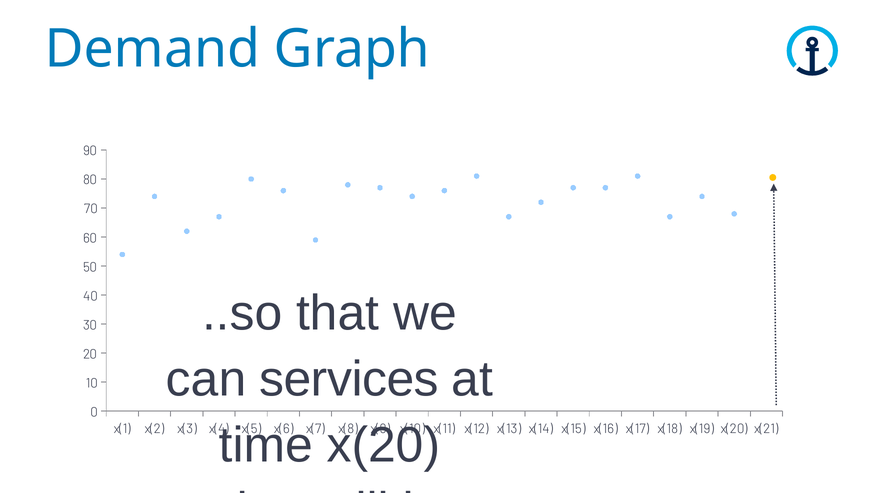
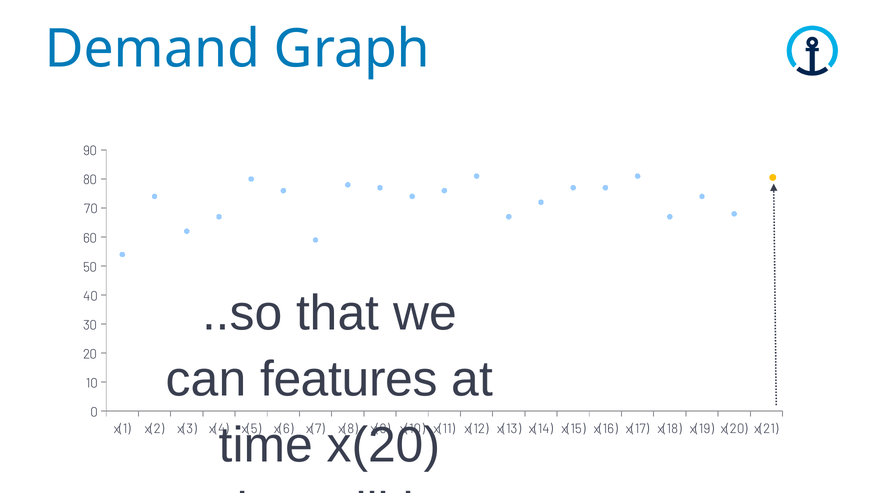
services: services -> features
